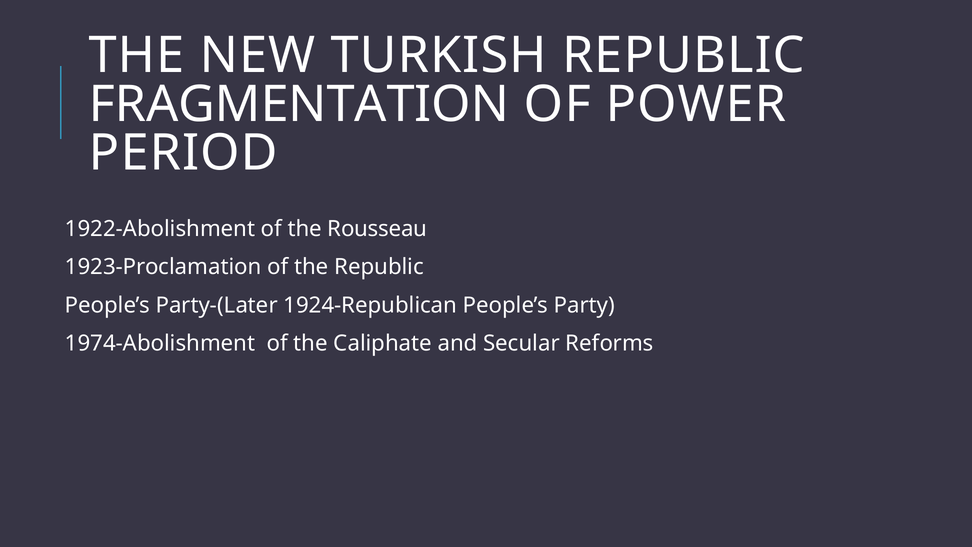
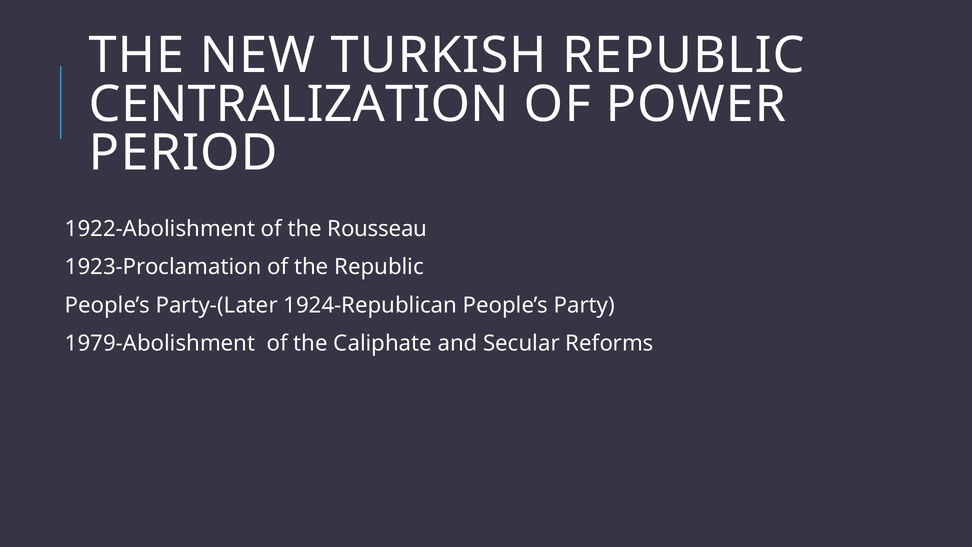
FRAGMENTATION: FRAGMENTATION -> CENTRALIZATION
1974-Abolishment: 1974-Abolishment -> 1979-Abolishment
